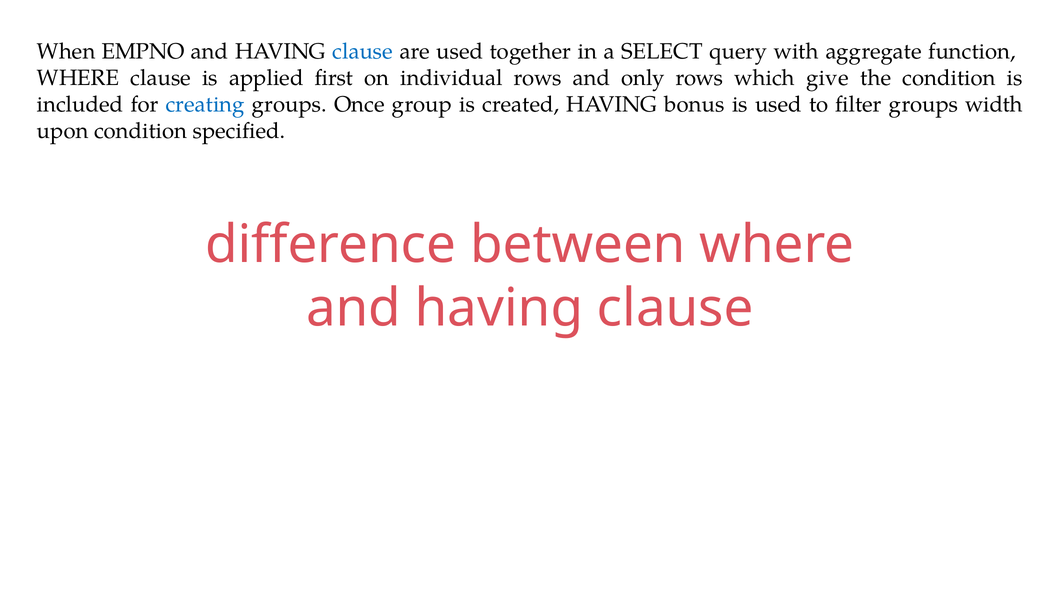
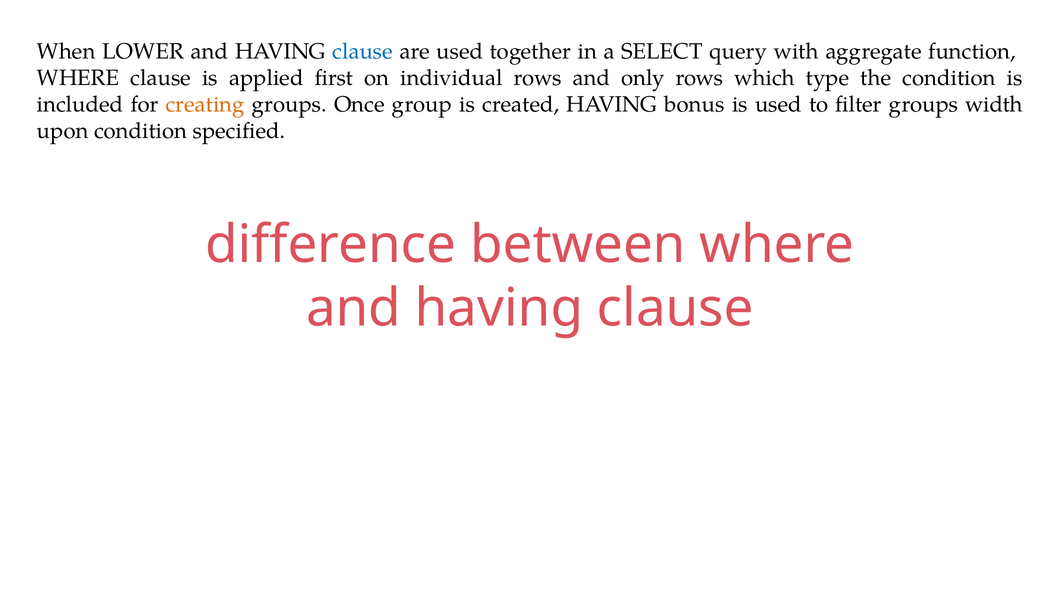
EMPNO: EMPNO -> LOWER
give: give -> type
creating colour: blue -> orange
